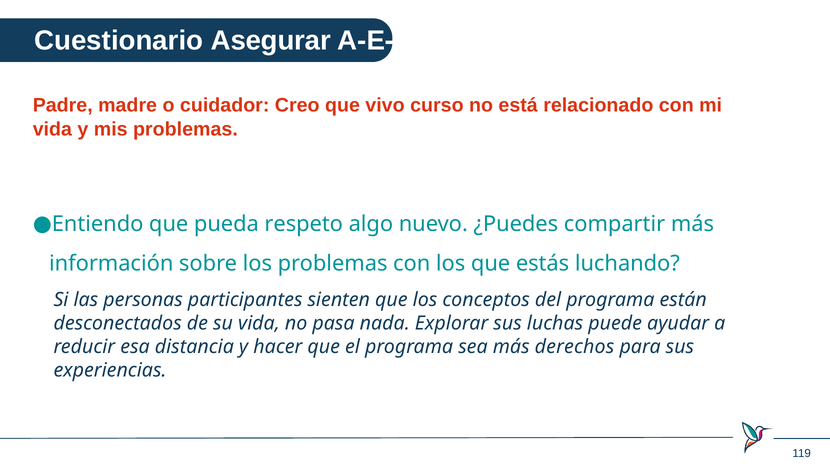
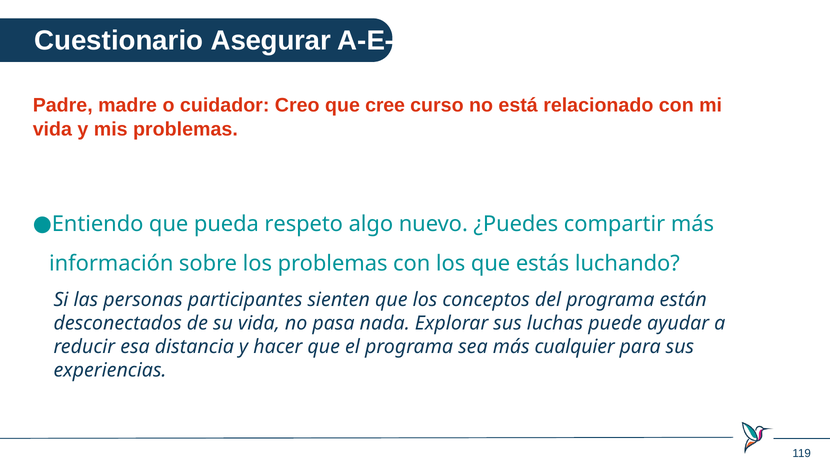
vivo: vivo -> cree
derechos: derechos -> cualquier
